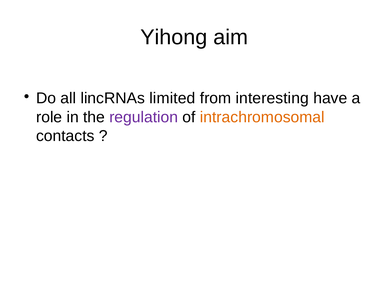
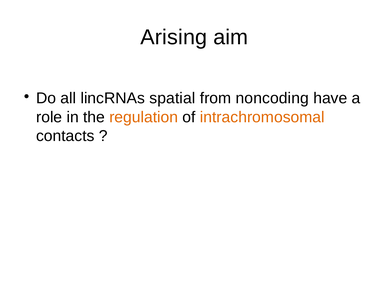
Yihong: Yihong -> Arising
limited: limited -> spatial
interesting: interesting -> noncoding
regulation colour: purple -> orange
